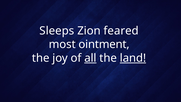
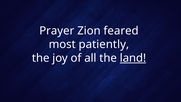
Sleeps: Sleeps -> Prayer
ointment: ointment -> patiently
all underline: present -> none
